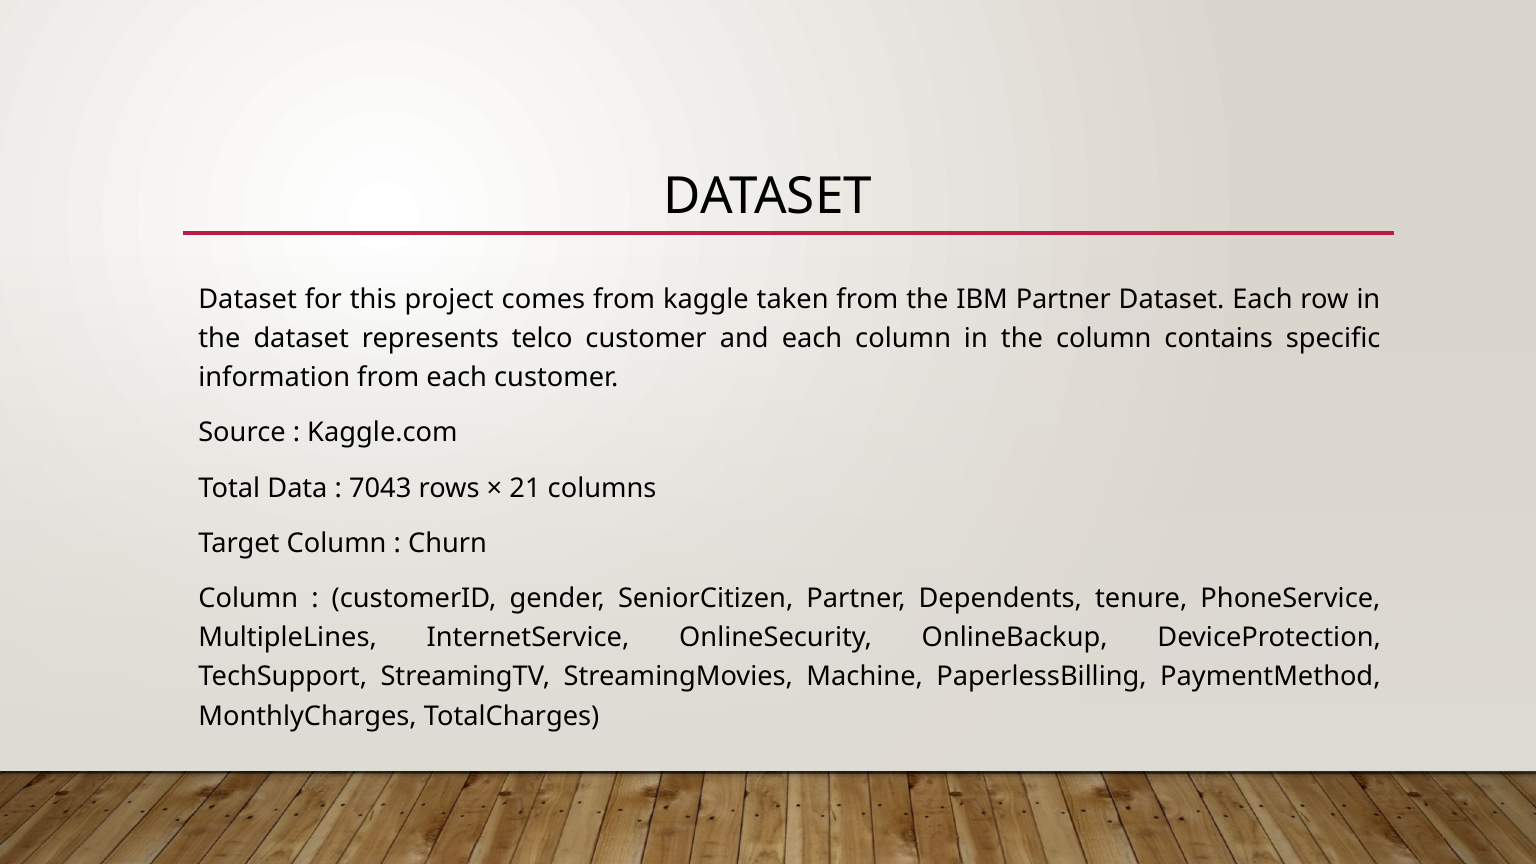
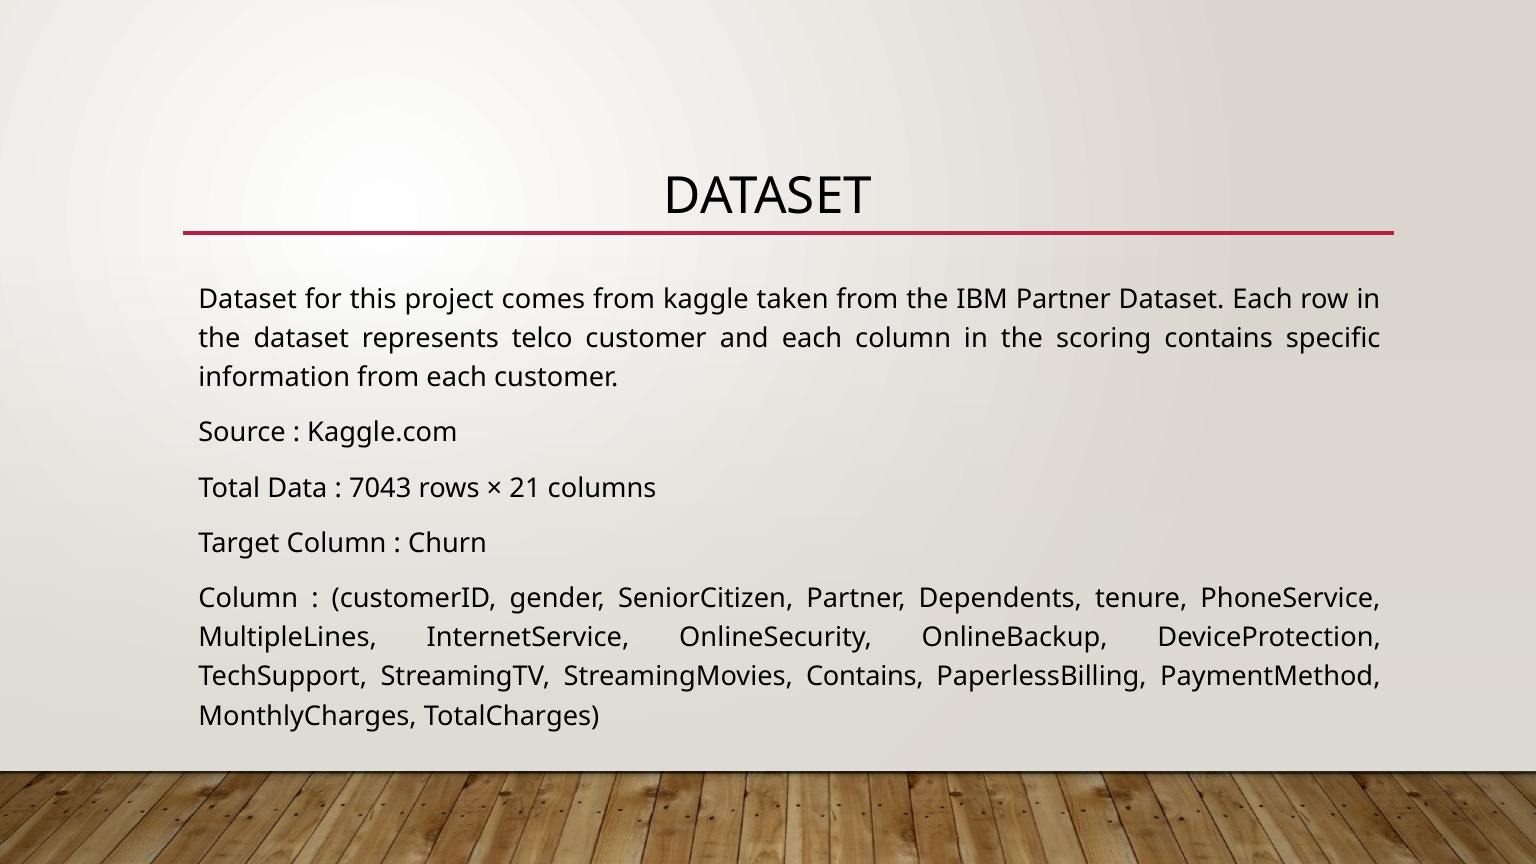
the column: column -> scoring
StreamingMovies Machine: Machine -> Contains
